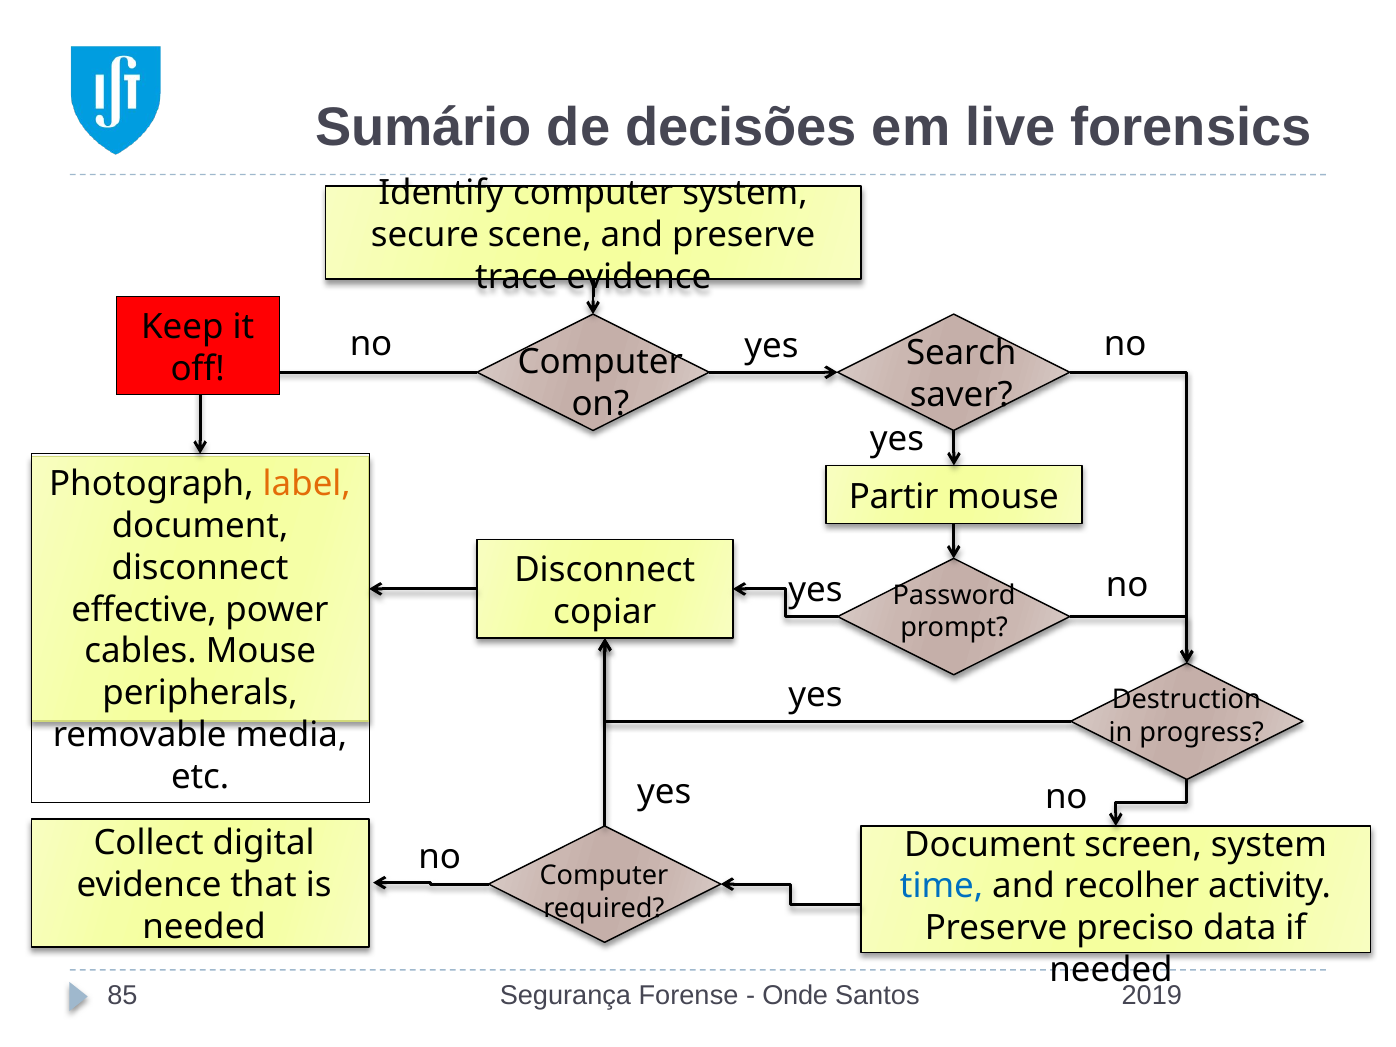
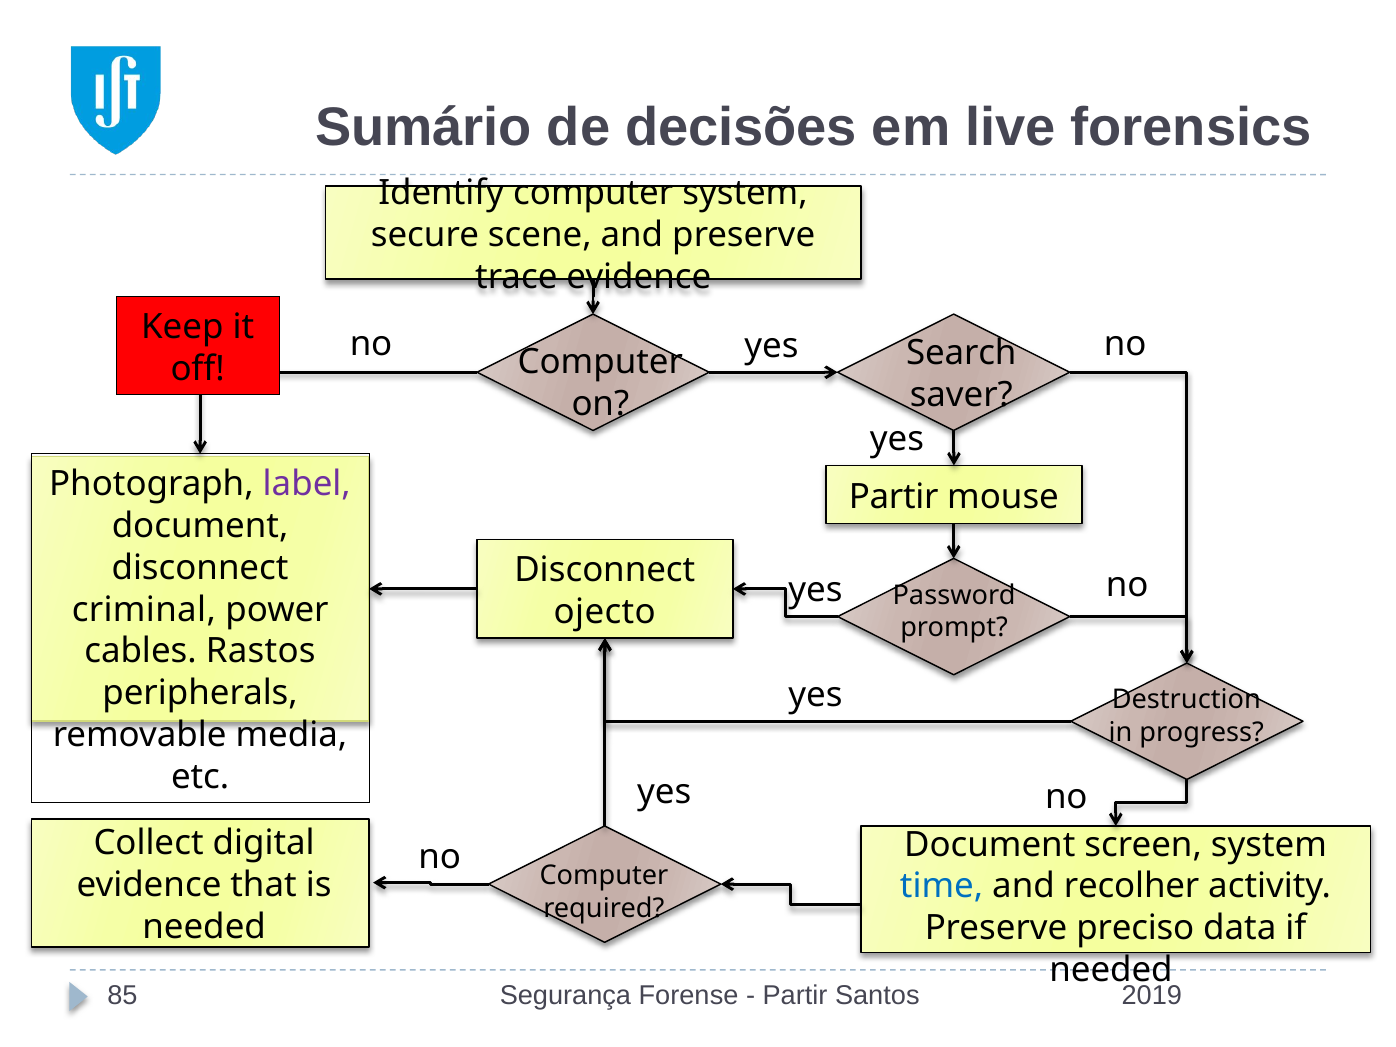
label colour: orange -> purple
effective: effective -> criminal
copiar: copiar -> ojecto
cables Mouse: Mouse -> Rastos
Onde at (795, 996): Onde -> Partir
